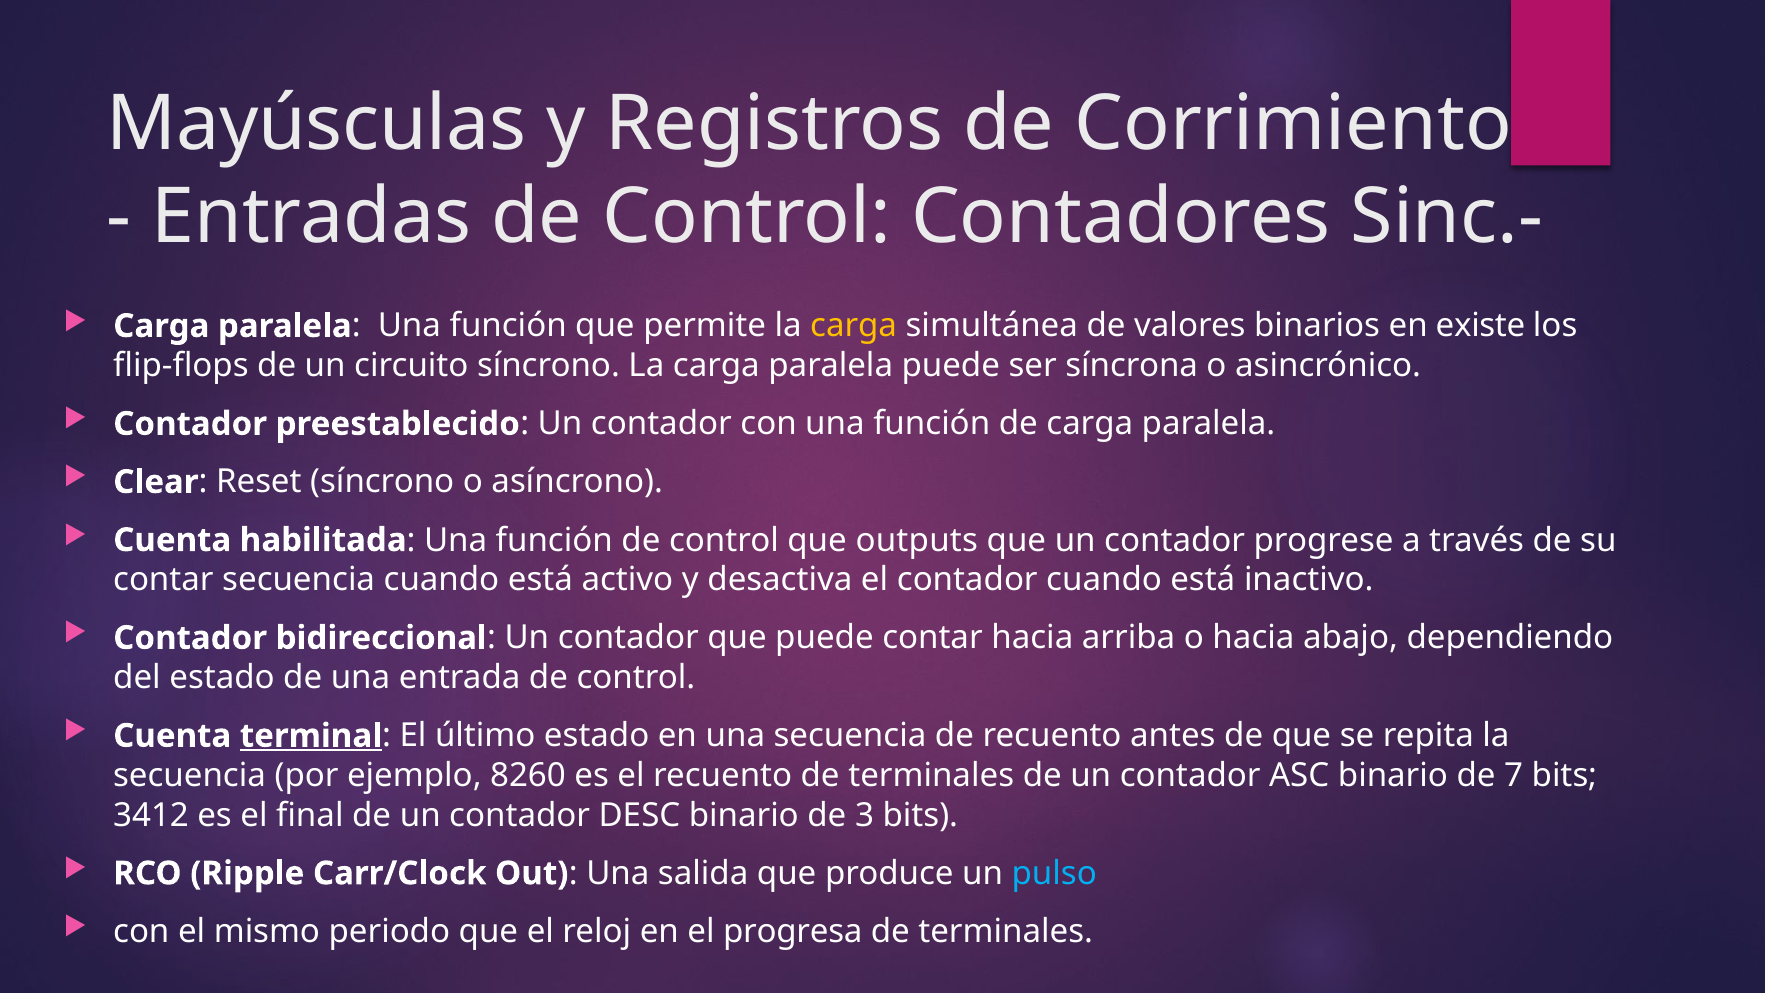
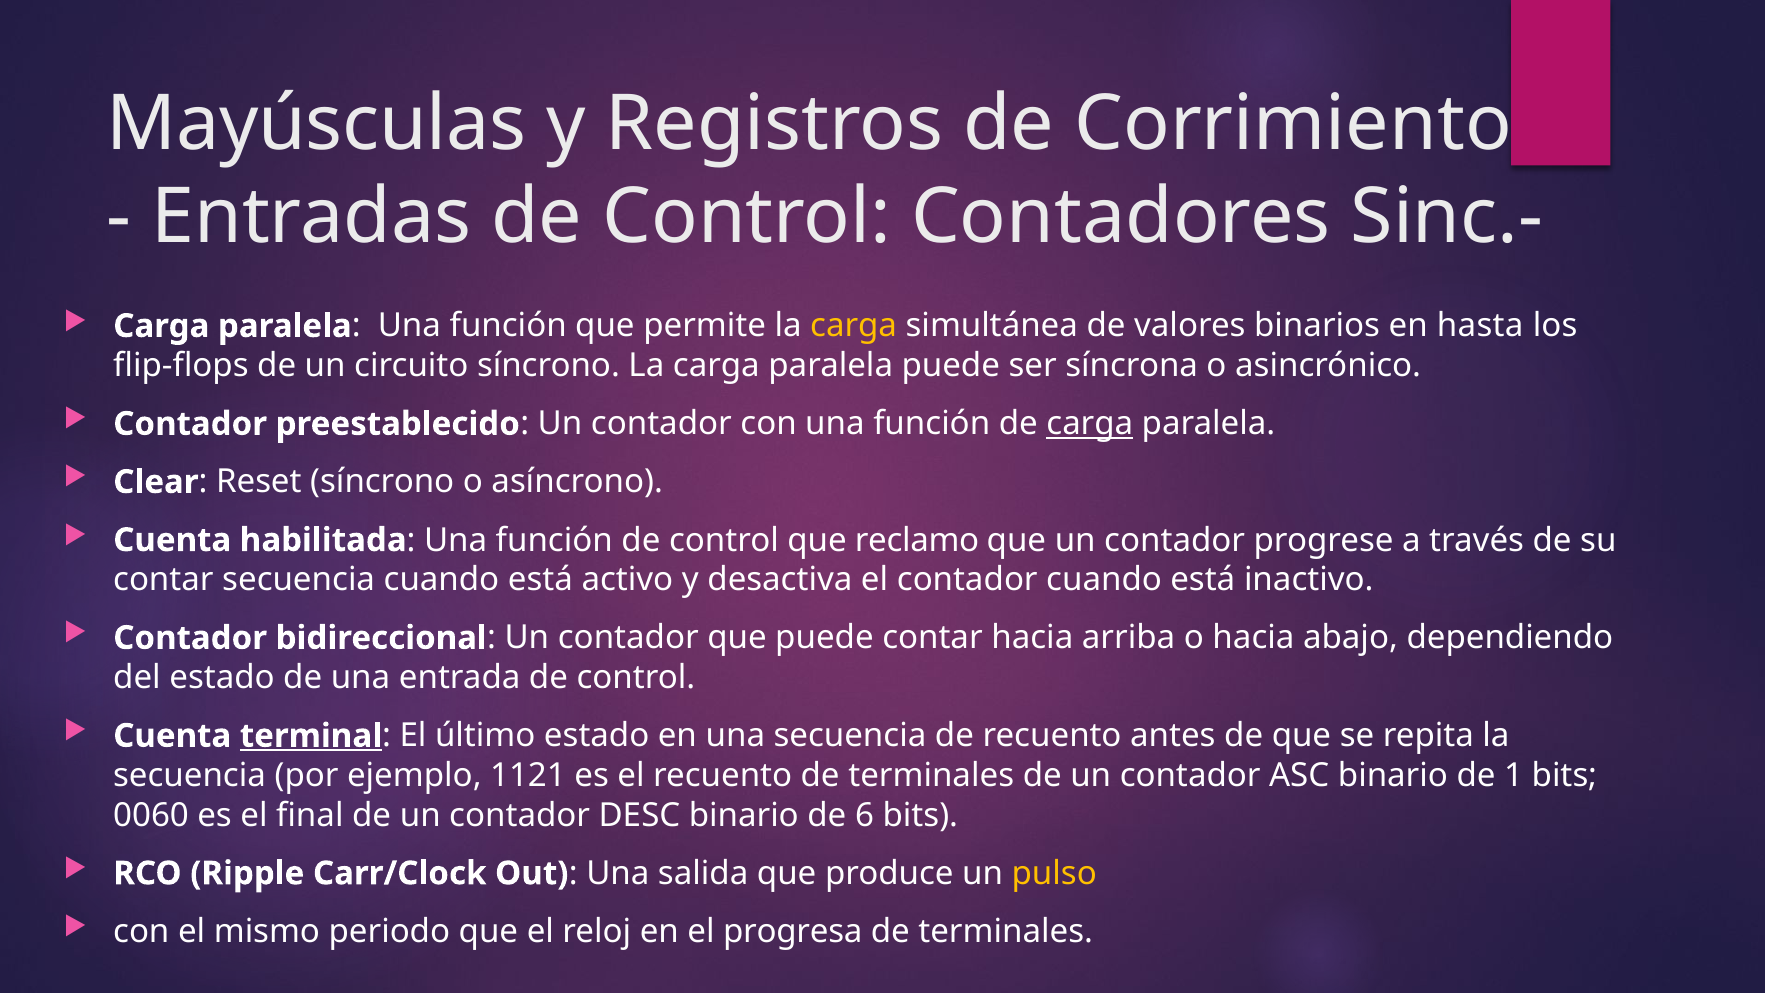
existe: existe -> hasta
carga at (1090, 424) underline: none -> present
outputs: outputs -> reclamo
8260: 8260 -> 1121
7: 7 -> 1
3412: 3412 -> 0060
3: 3 -> 6
pulso colour: light blue -> yellow
